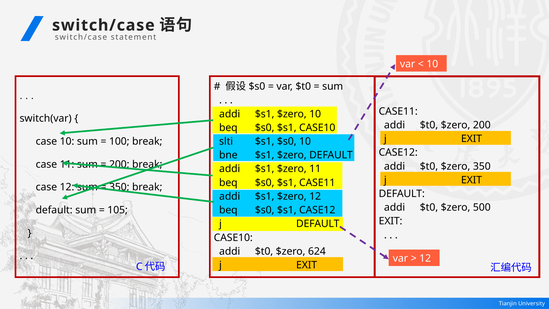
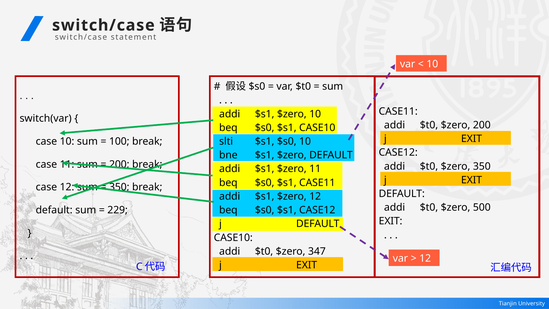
105: 105 -> 229
624: 624 -> 347
